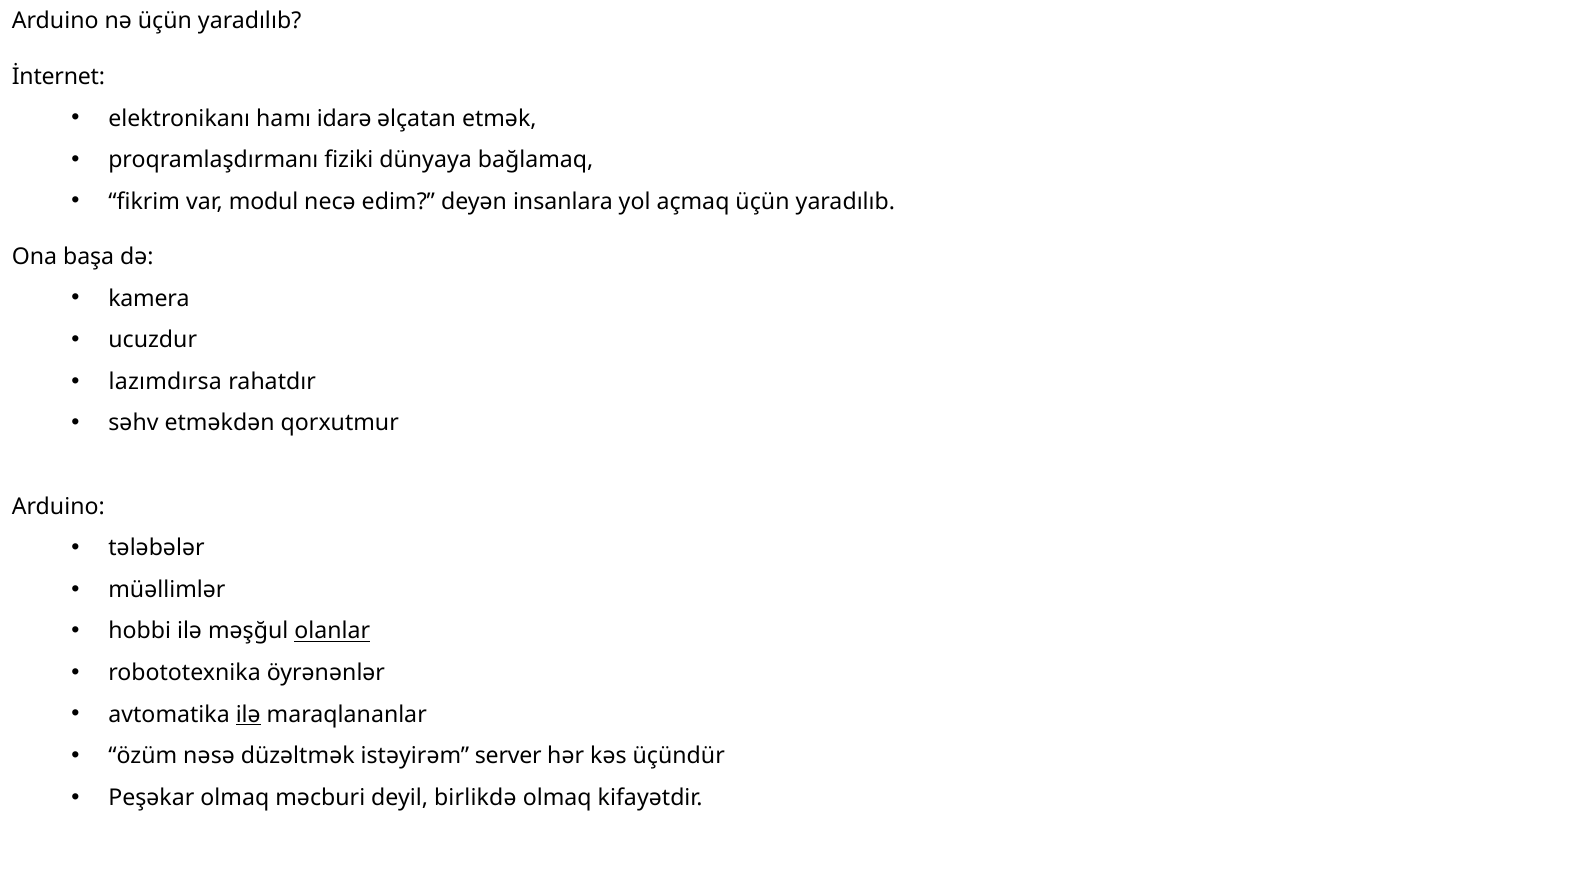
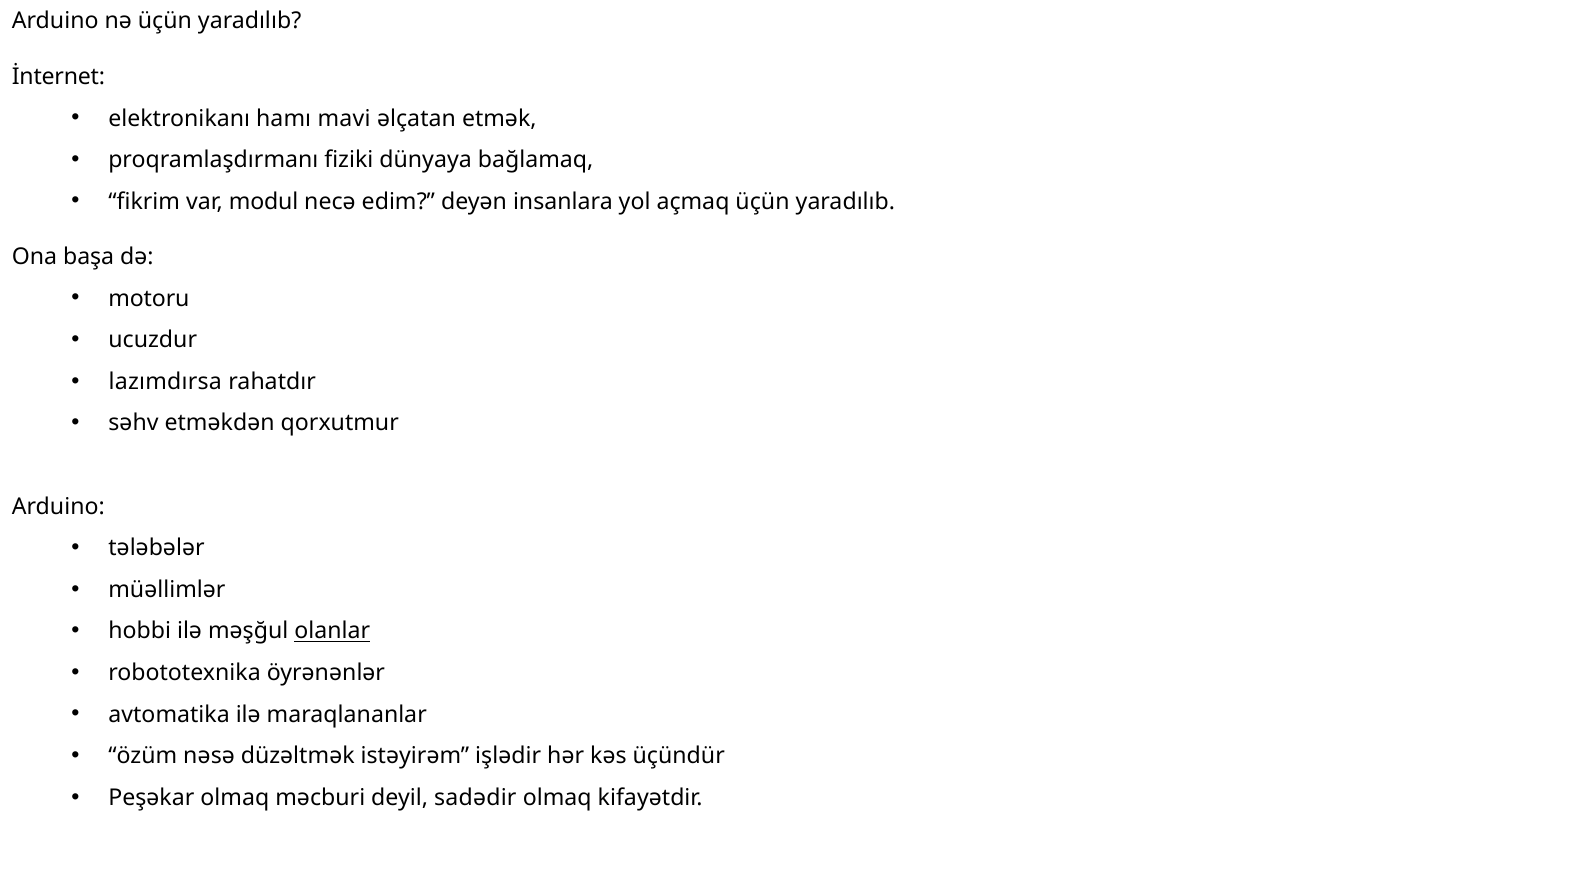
idarə: idarə -> mavi
kamera: kamera -> motoru
ilə at (248, 714) underline: present -> none
server: server -> işlədir
birlikdə: birlikdə -> sadədir
